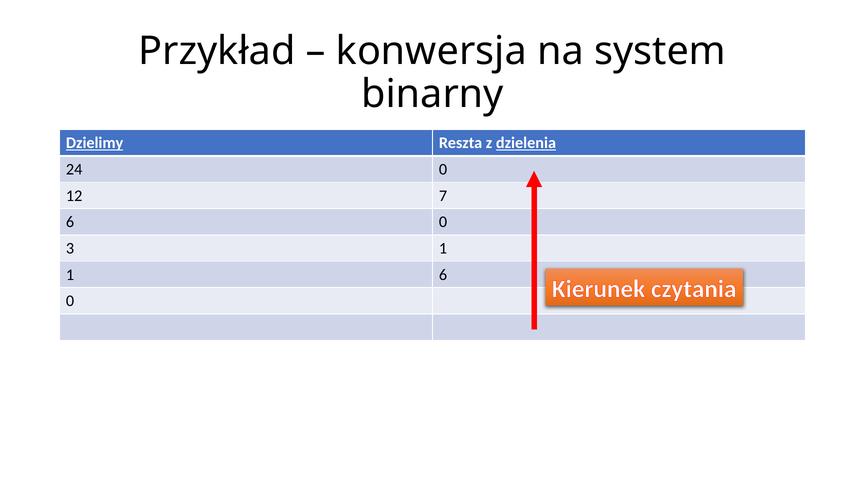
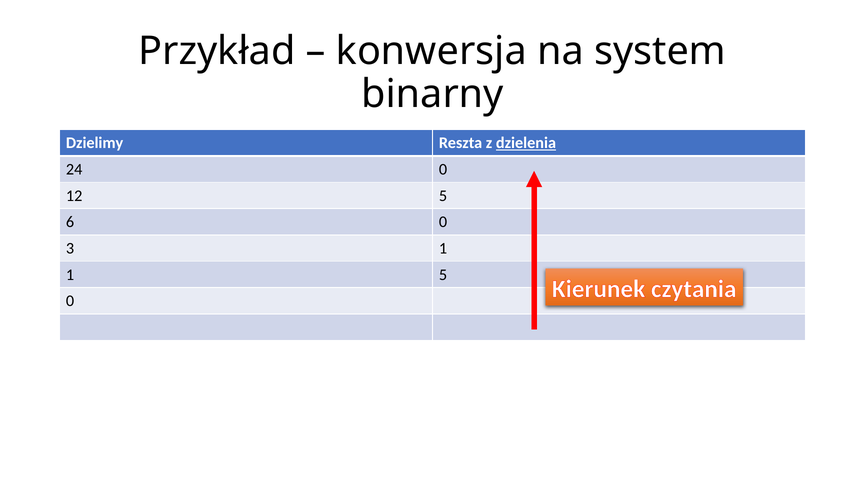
Dzielimy underline: present -> none
12 7: 7 -> 5
1 6: 6 -> 5
